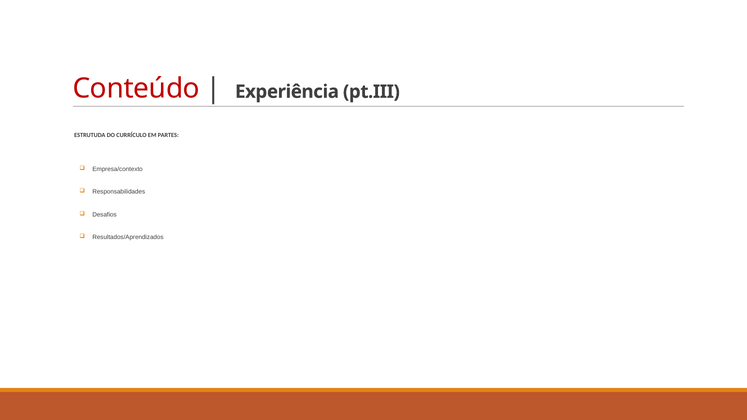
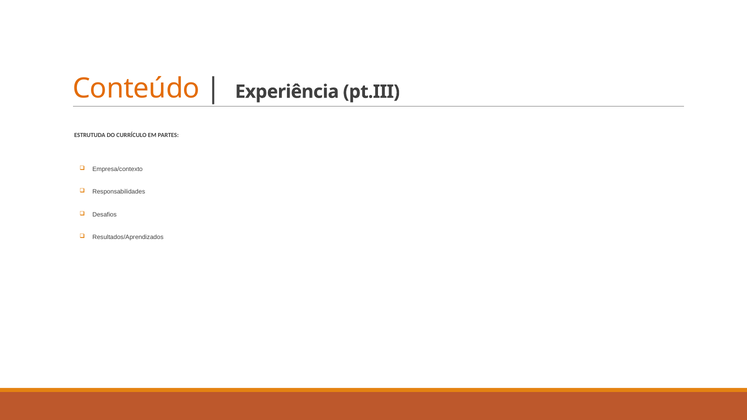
Conteúdo colour: red -> orange
